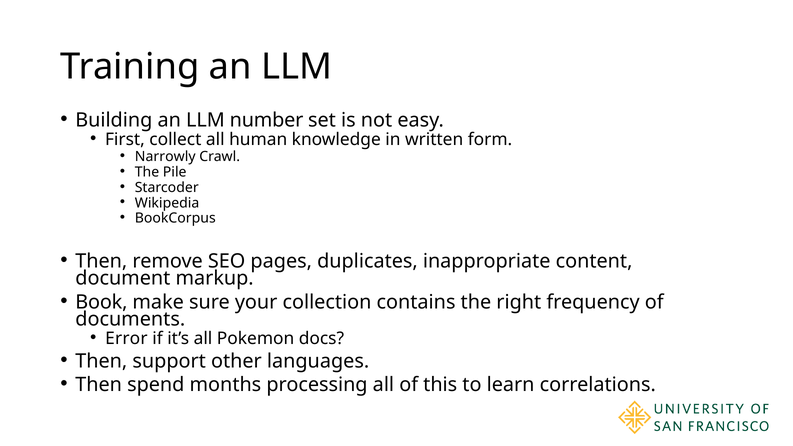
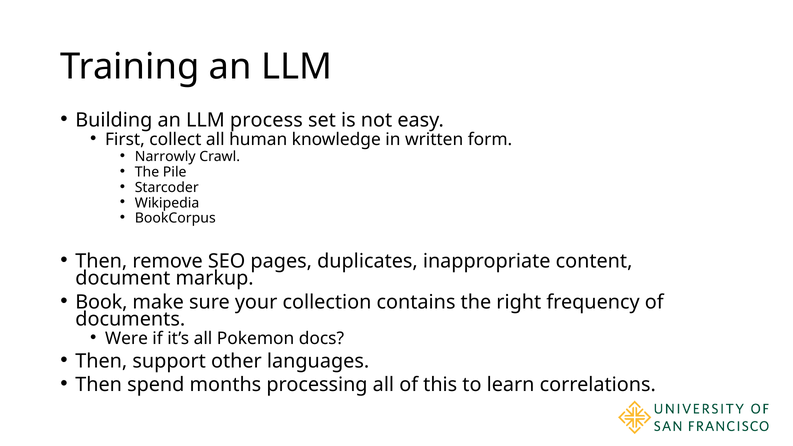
number: number -> process
Error: Error -> Were
